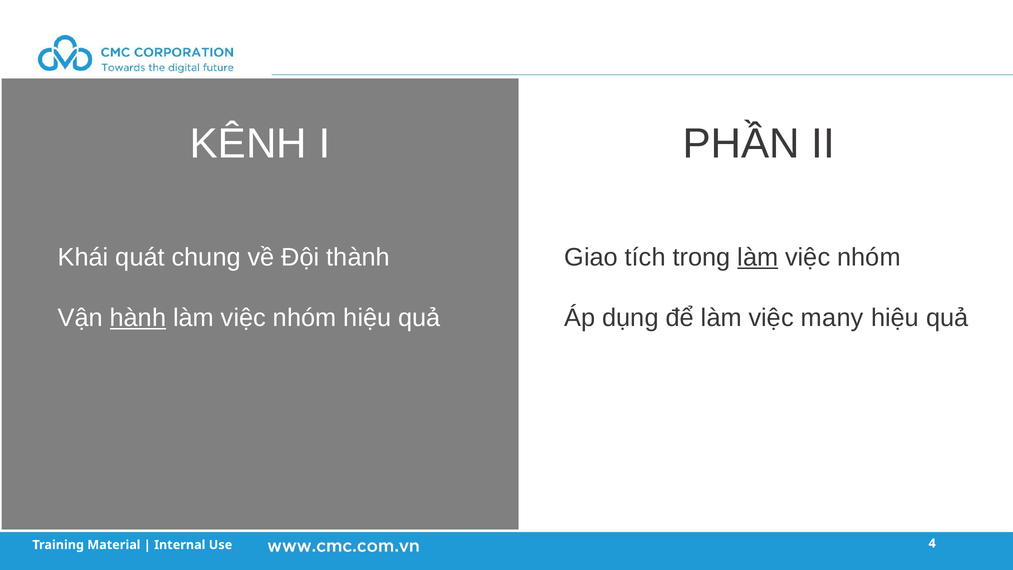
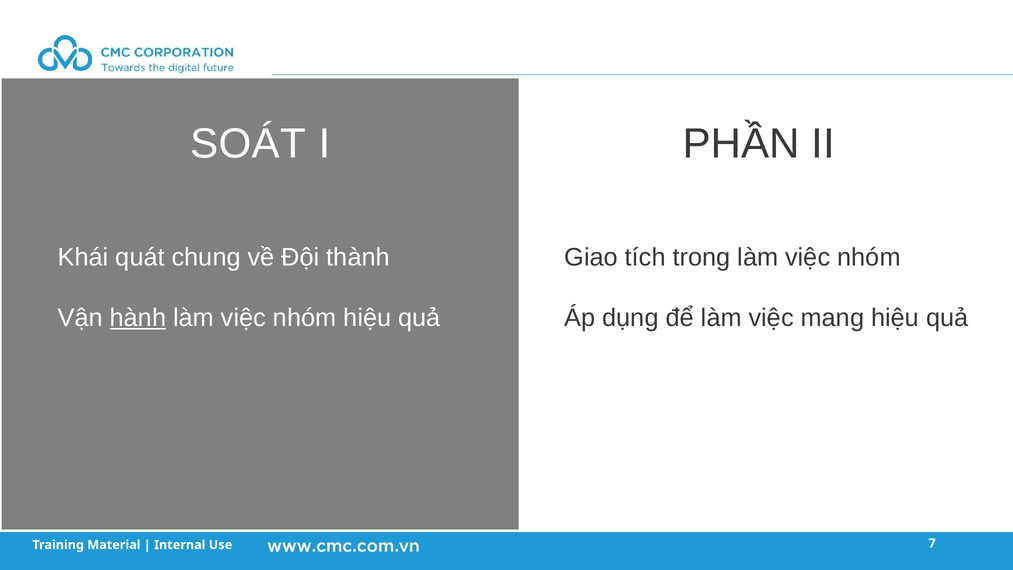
KÊNH: KÊNH -> SOÁT
làm at (758, 257) underline: present -> none
many: many -> mang
4: 4 -> 7
